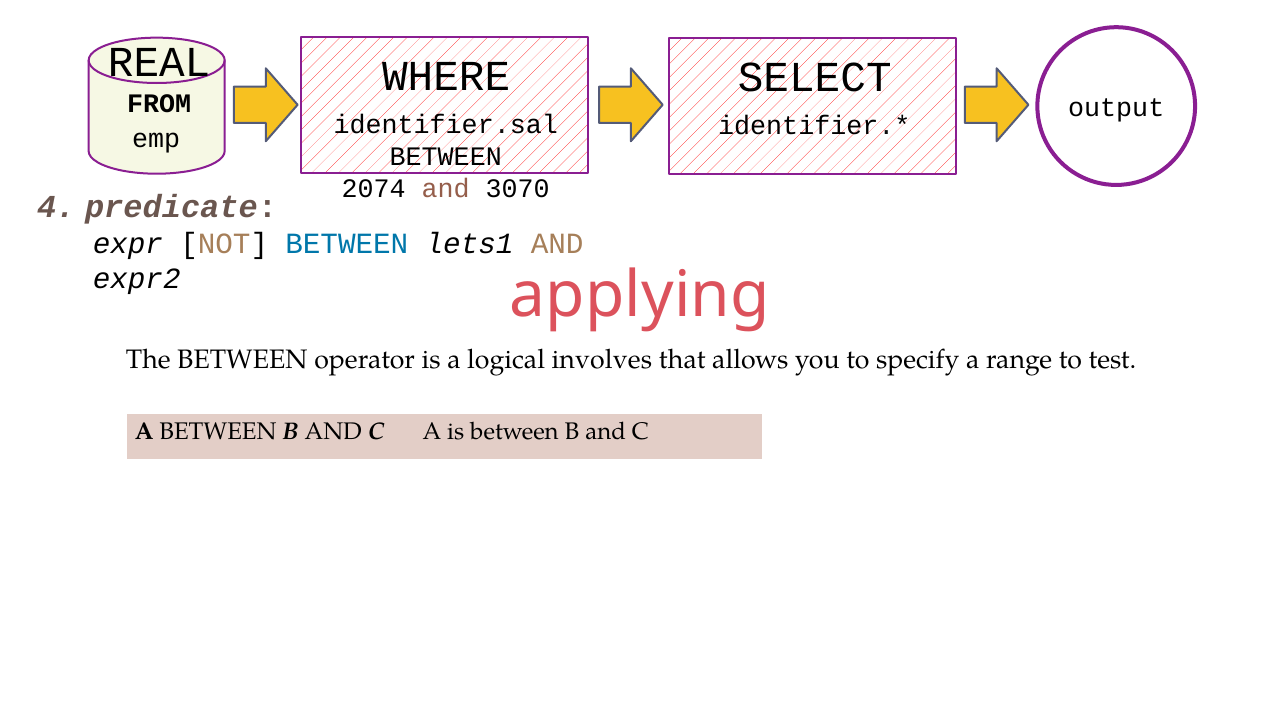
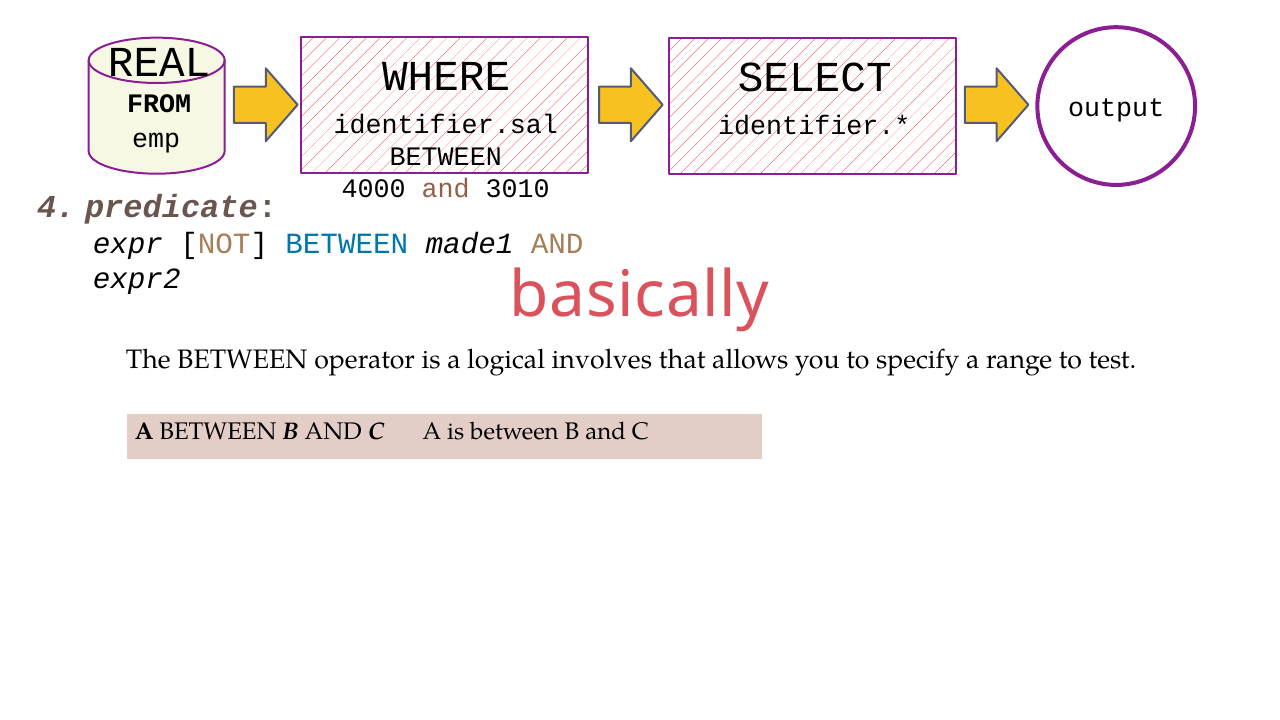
2074: 2074 -> 4000
3070: 3070 -> 3010
lets1: lets1 -> made1
applying: applying -> basically
